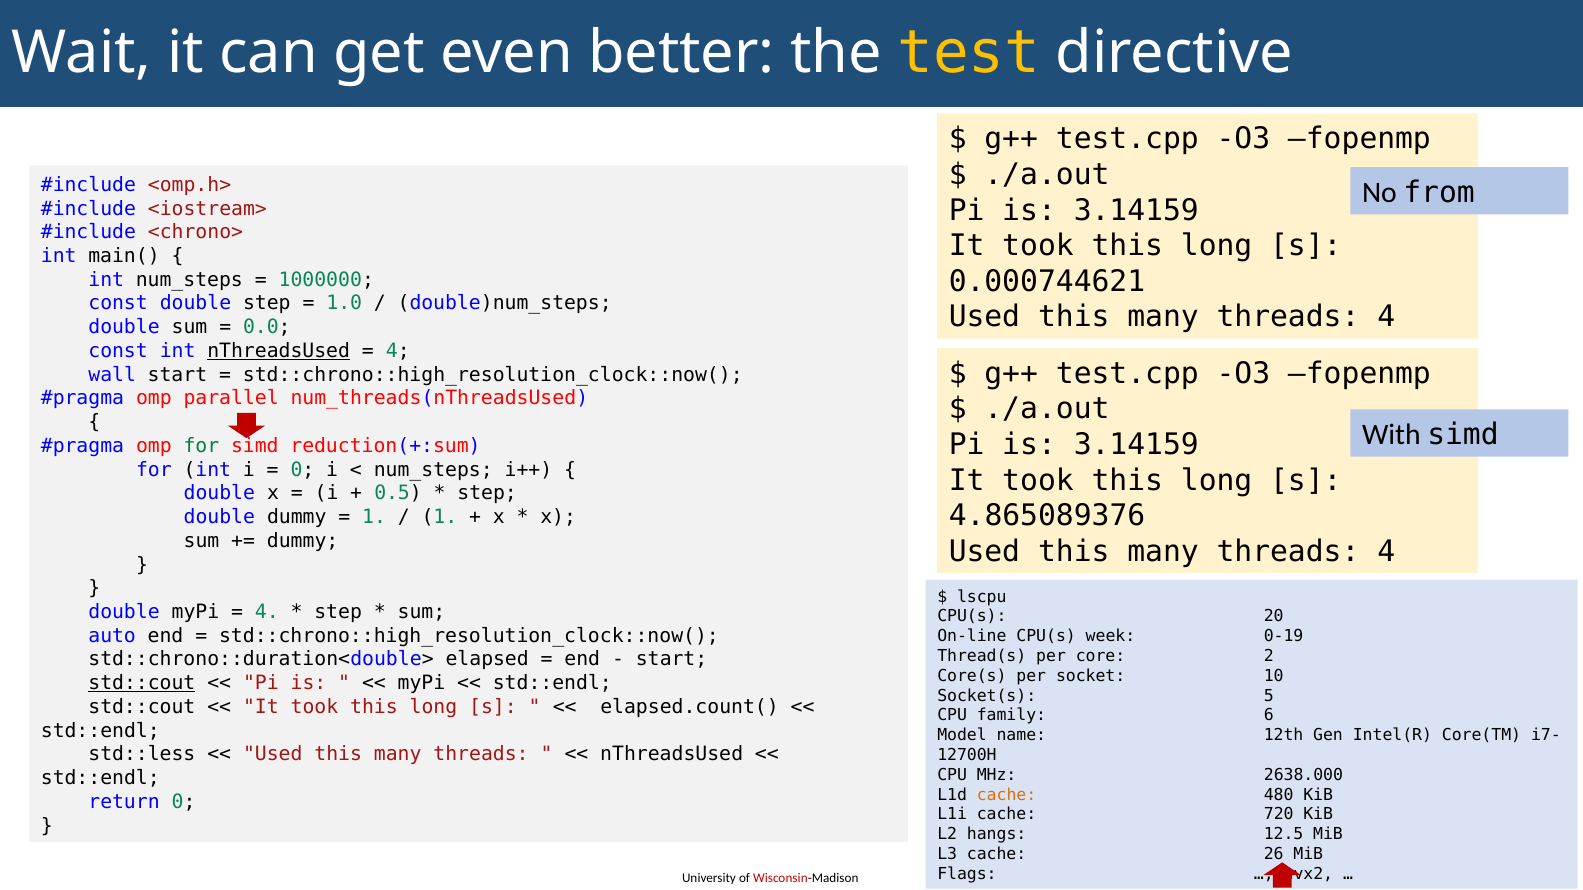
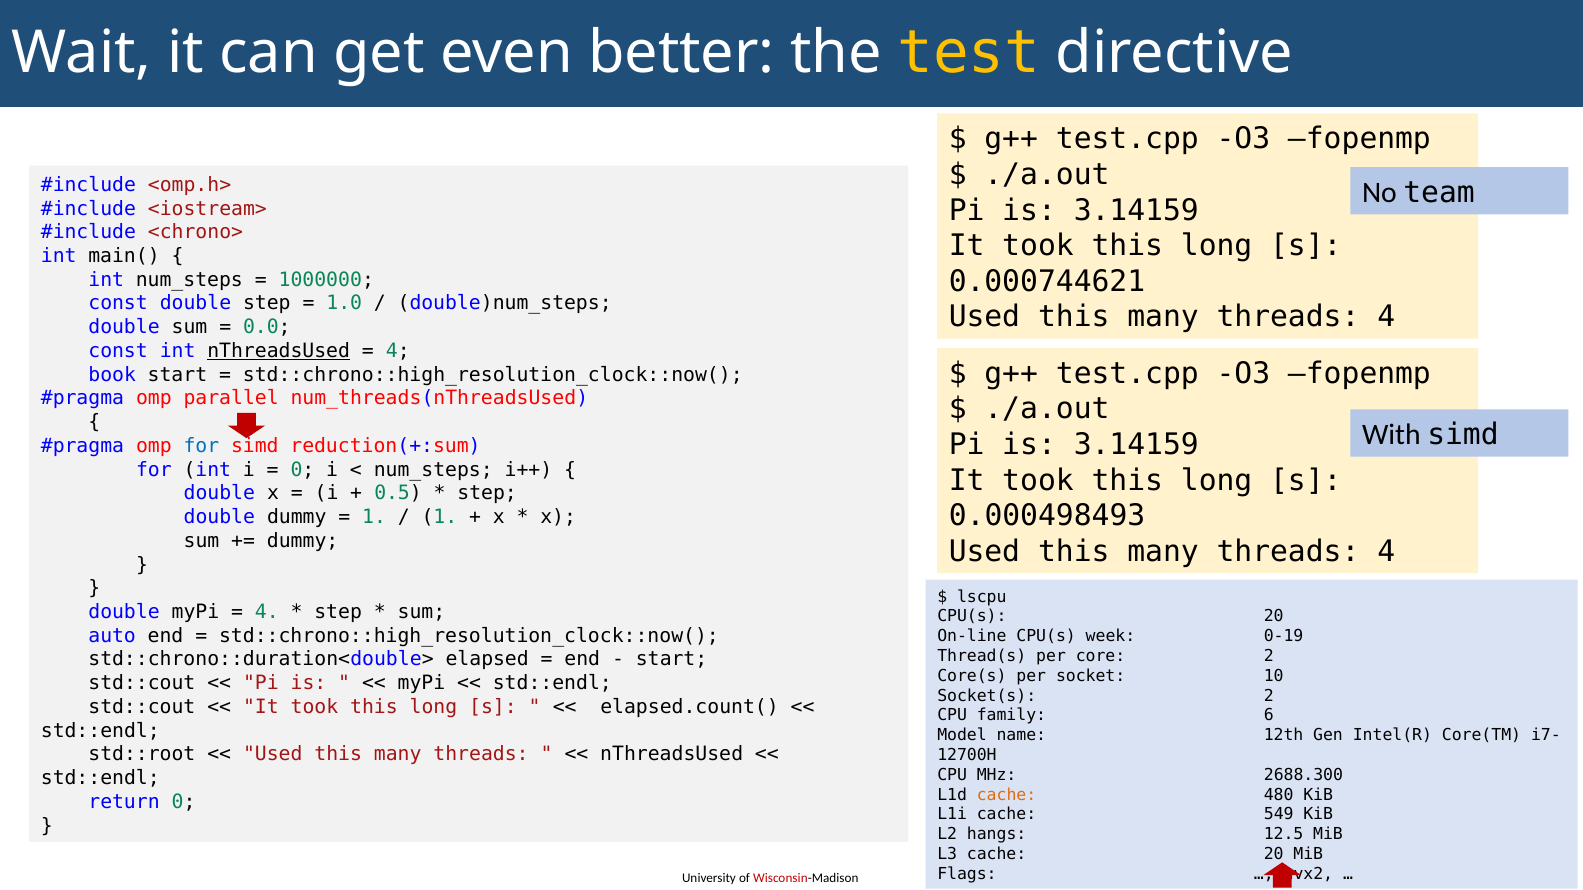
from: from -> team
wall: wall -> book
for at (201, 446) colour: green -> blue
4.865089376: 4.865089376 -> 0.000498493
std::cout at (142, 683) underline: present -> none
Socket(s 5: 5 -> 2
std::less: std::less -> std::root
2638.000: 2638.000 -> 2688.300
720: 720 -> 549
cache 26: 26 -> 20
